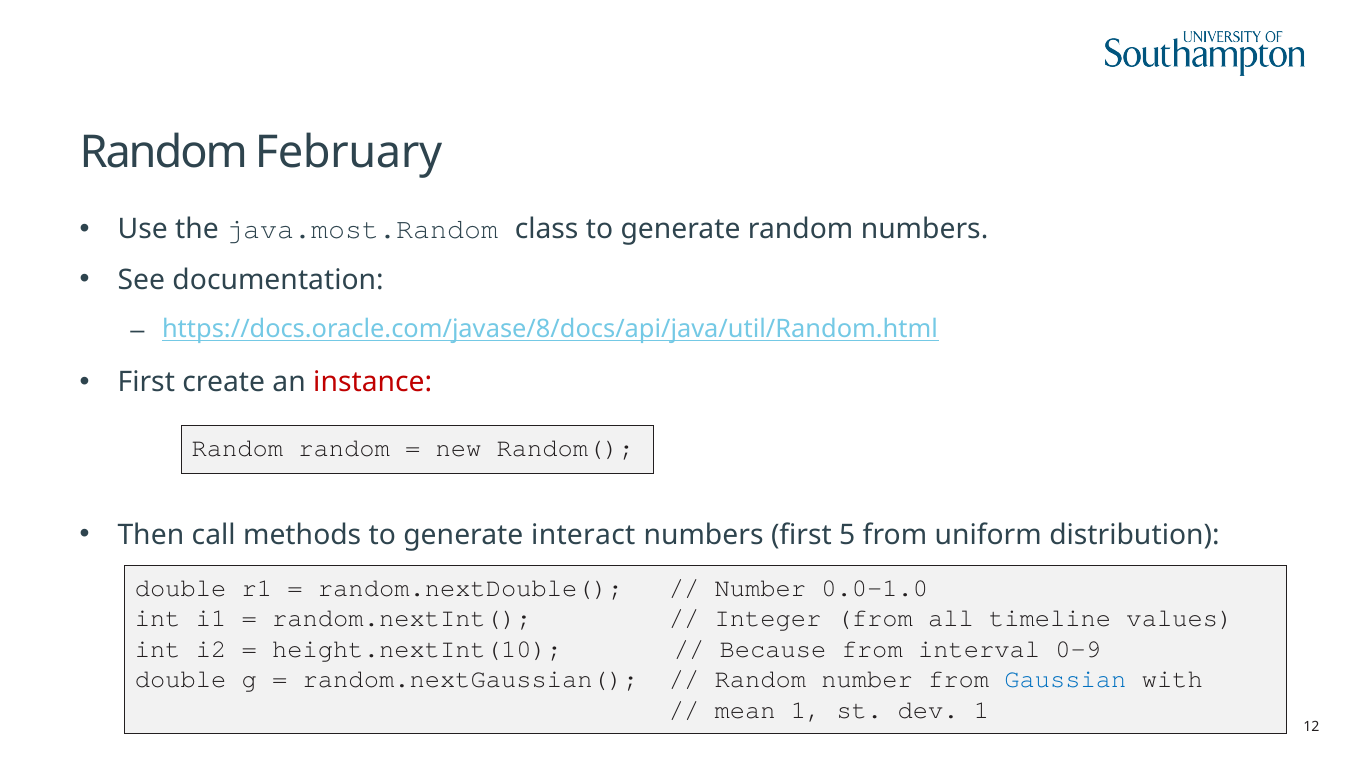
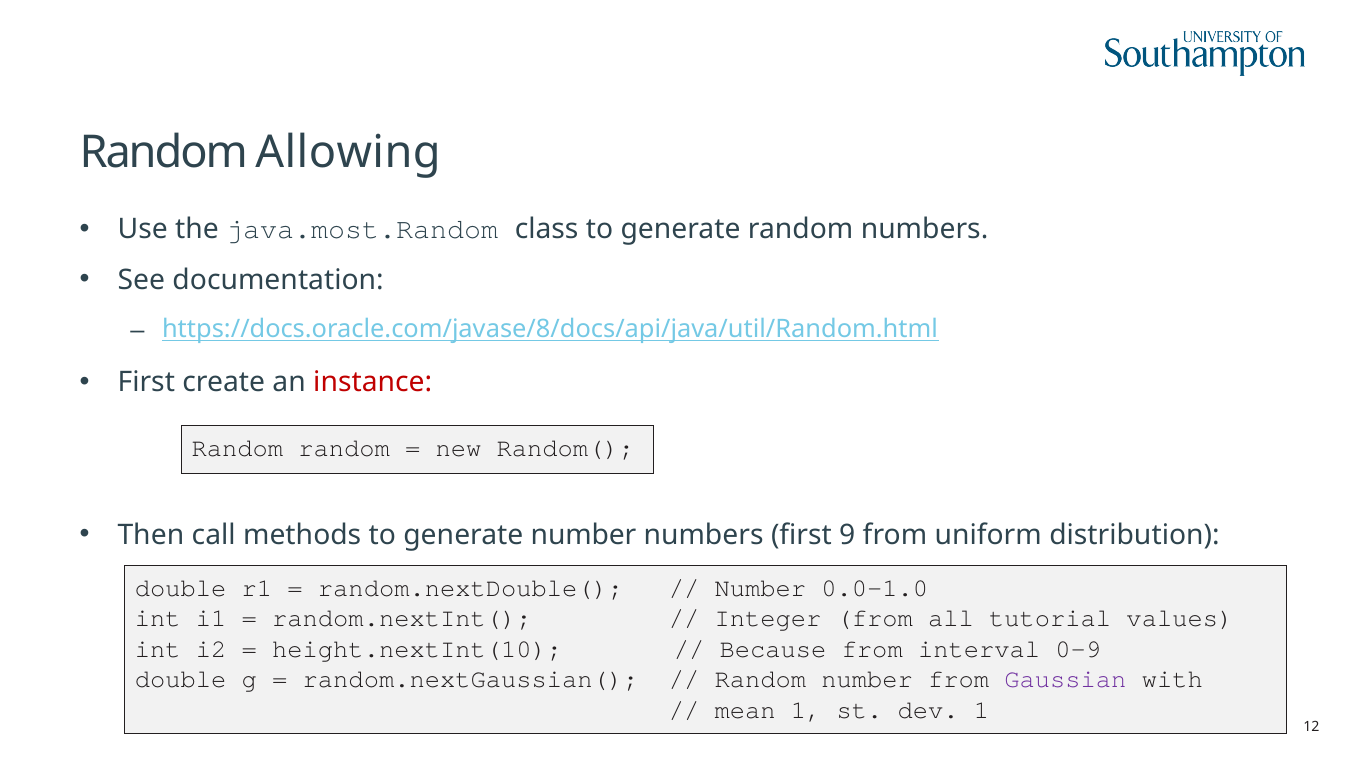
February: February -> Allowing
generate interact: interact -> number
5: 5 -> 9
timeline: timeline -> tutorial
Gaussian colour: blue -> purple
